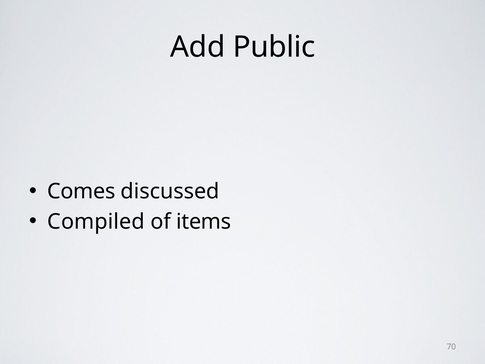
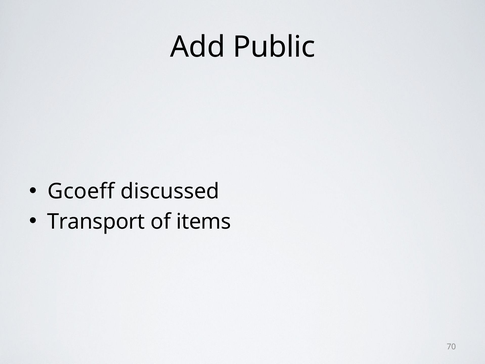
Comes: Comes -> Gcoeff
Compiled: Compiled -> Transport
